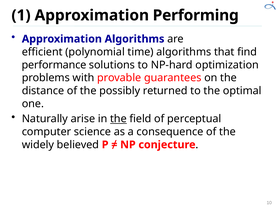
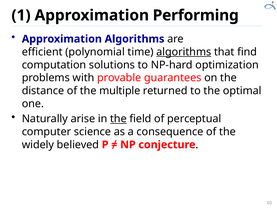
algorithms at (184, 52) underline: none -> present
performance: performance -> computation
possibly: possibly -> multiple
